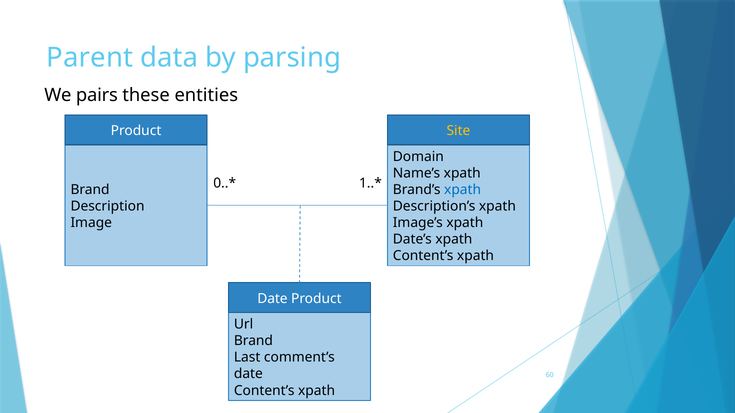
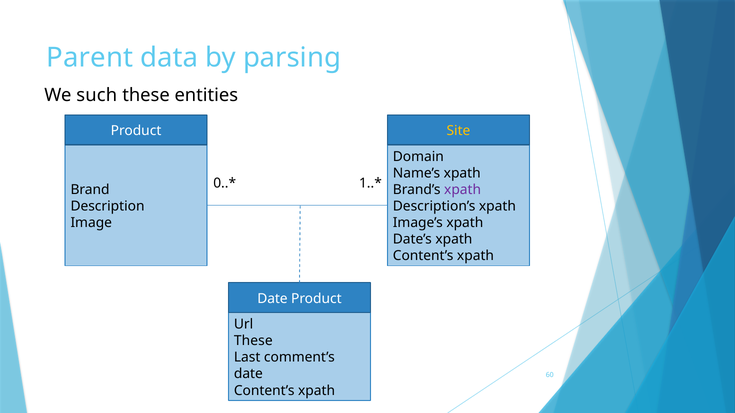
pairs: pairs -> such
xpath at (463, 190) colour: blue -> purple
Brand at (253, 341): Brand -> These
